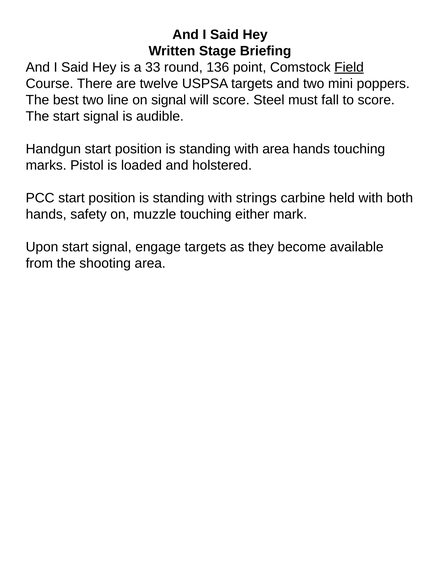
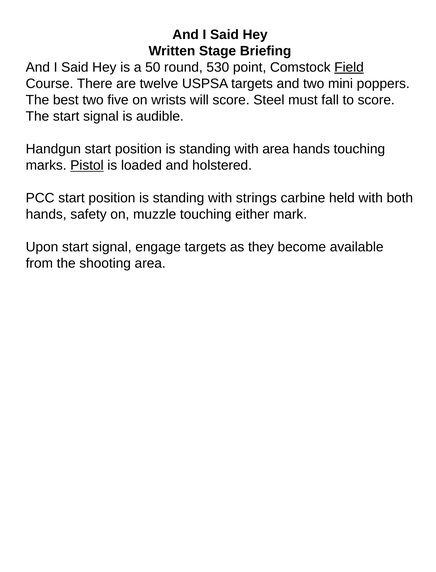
33: 33 -> 50
136: 136 -> 530
line: line -> five
on signal: signal -> wrists
Pistol underline: none -> present
